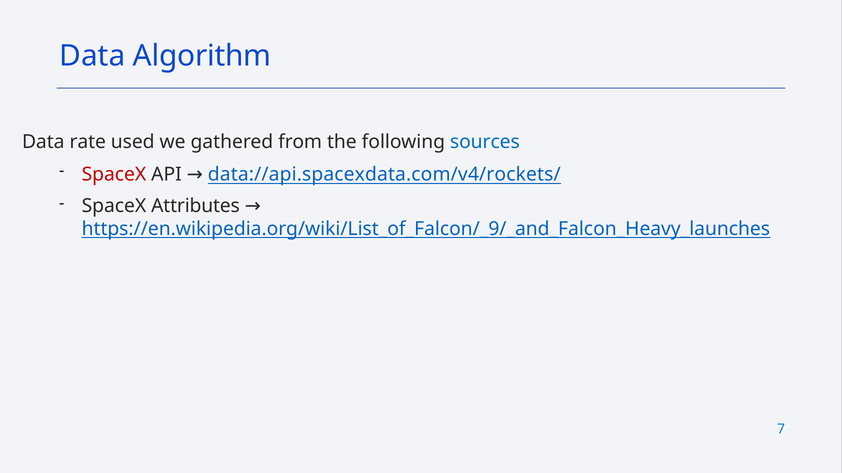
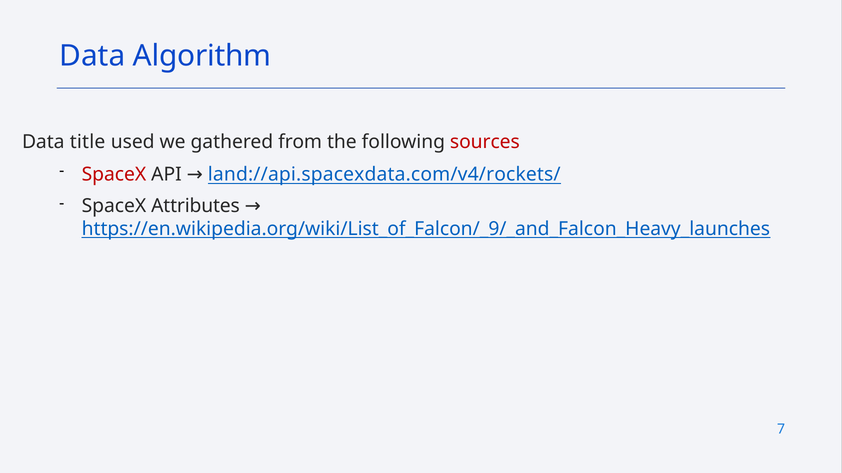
rate: rate -> title
sources colour: blue -> red
data://api.spacexdata.com/v4/rockets/: data://api.spacexdata.com/v4/rockets/ -> land://api.spacexdata.com/v4/rockets/
